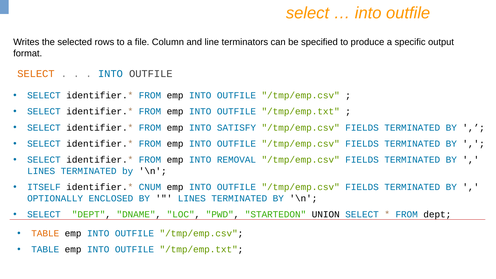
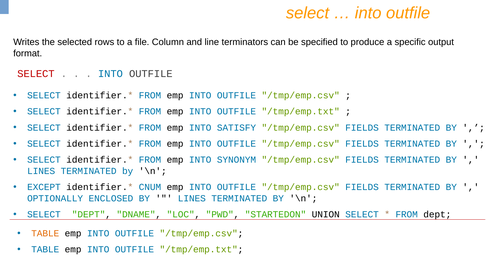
SELECT at (36, 74) colour: orange -> red
REMOVAL: REMOVAL -> SYNONYM
ITSELF: ITSELF -> EXCEPT
